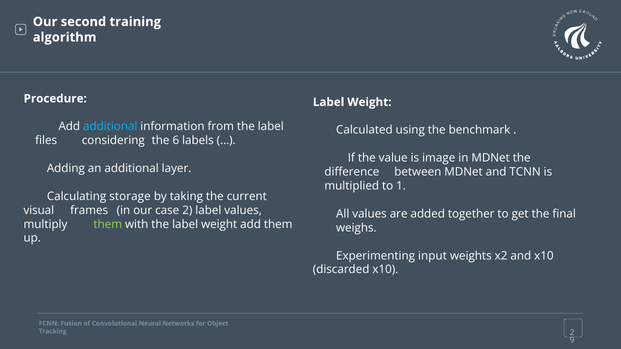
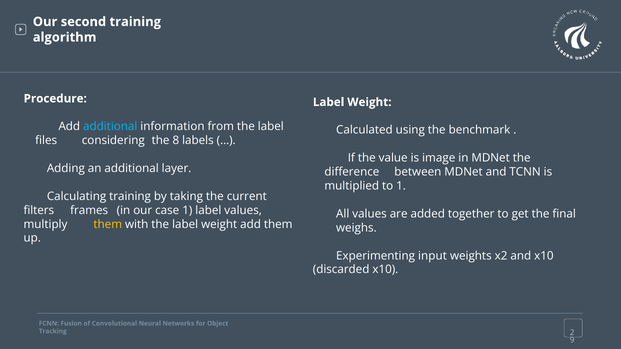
6: 6 -> 8
Calculating storage: storage -> training
visual: visual -> filters
case 2: 2 -> 1
them at (108, 224) colour: light green -> yellow
